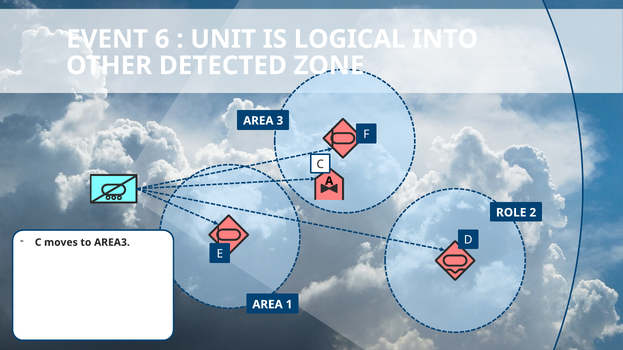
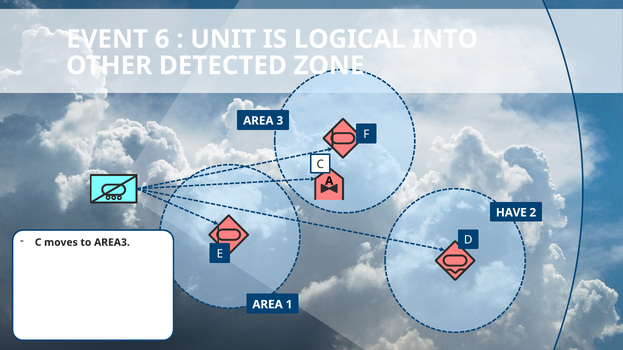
ROLE: ROLE -> HAVE
